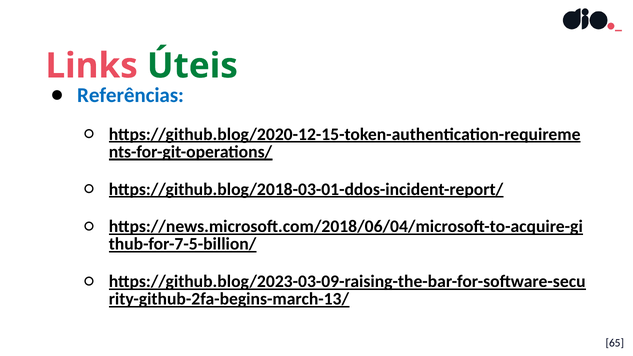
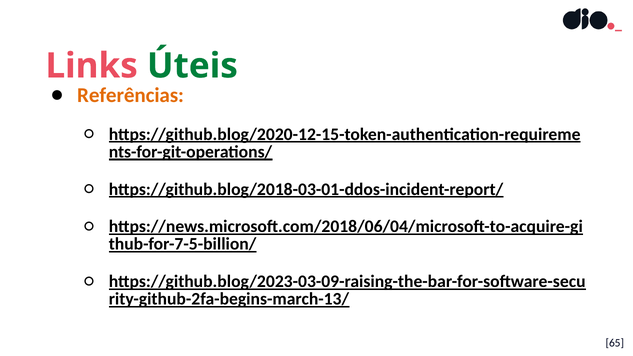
Referências colour: blue -> orange
